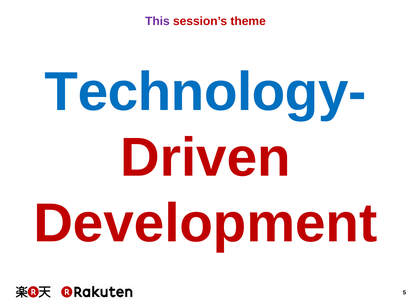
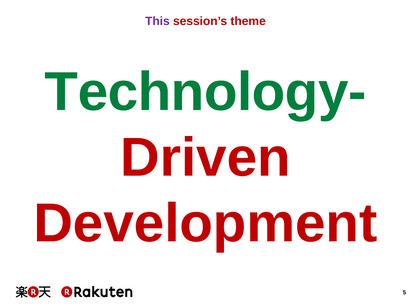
Technology- colour: blue -> green
